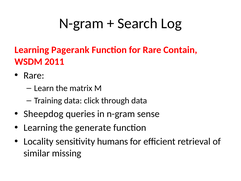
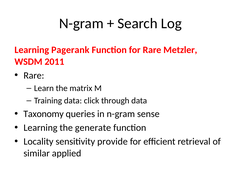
Contain: Contain -> Metzler
Sheepdog: Sheepdog -> Taxonomy
humans: humans -> provide
missing: missing -> applied
